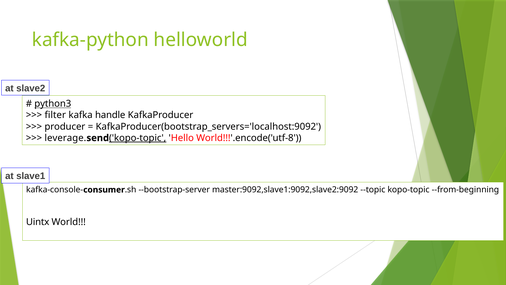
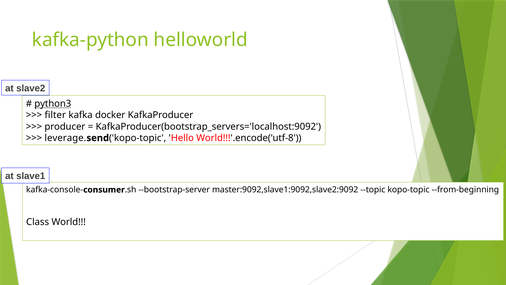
handle: handle -> docker
kopo-topic at (138, 138) underline: present -> none
Uintx: Uintx -> Class
